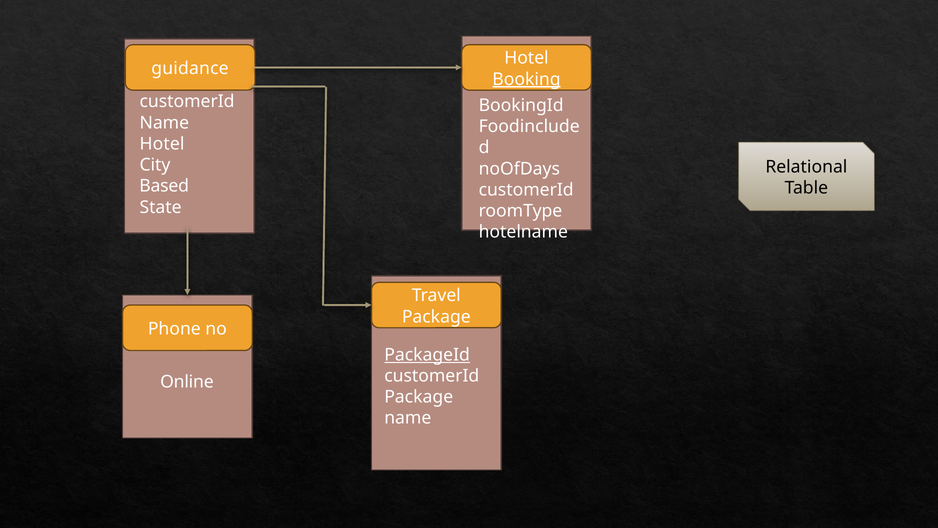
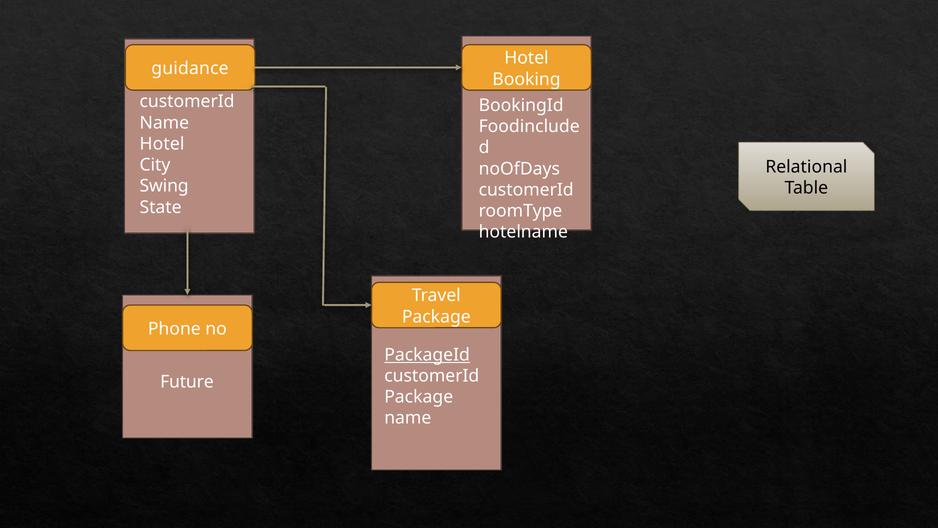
Booking underline: present -> none
Based: Based -> Swing
Online: Online -> Future
